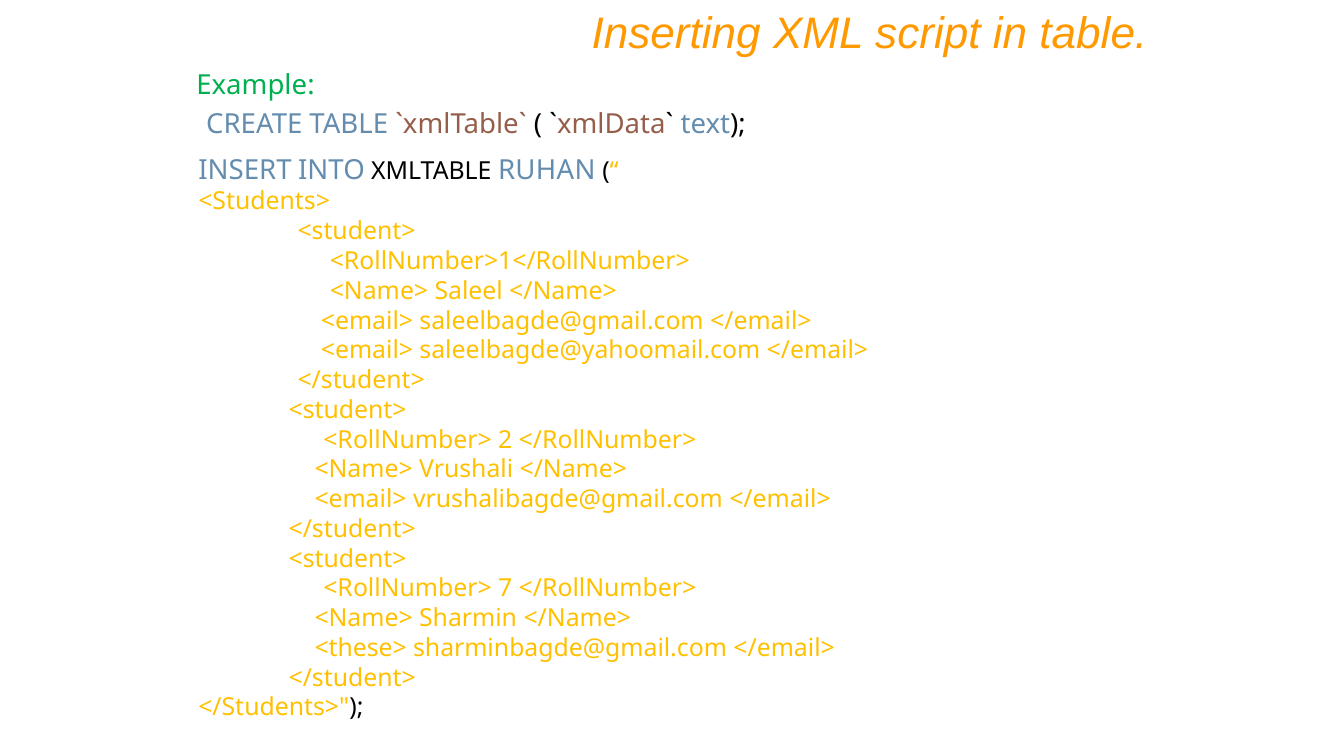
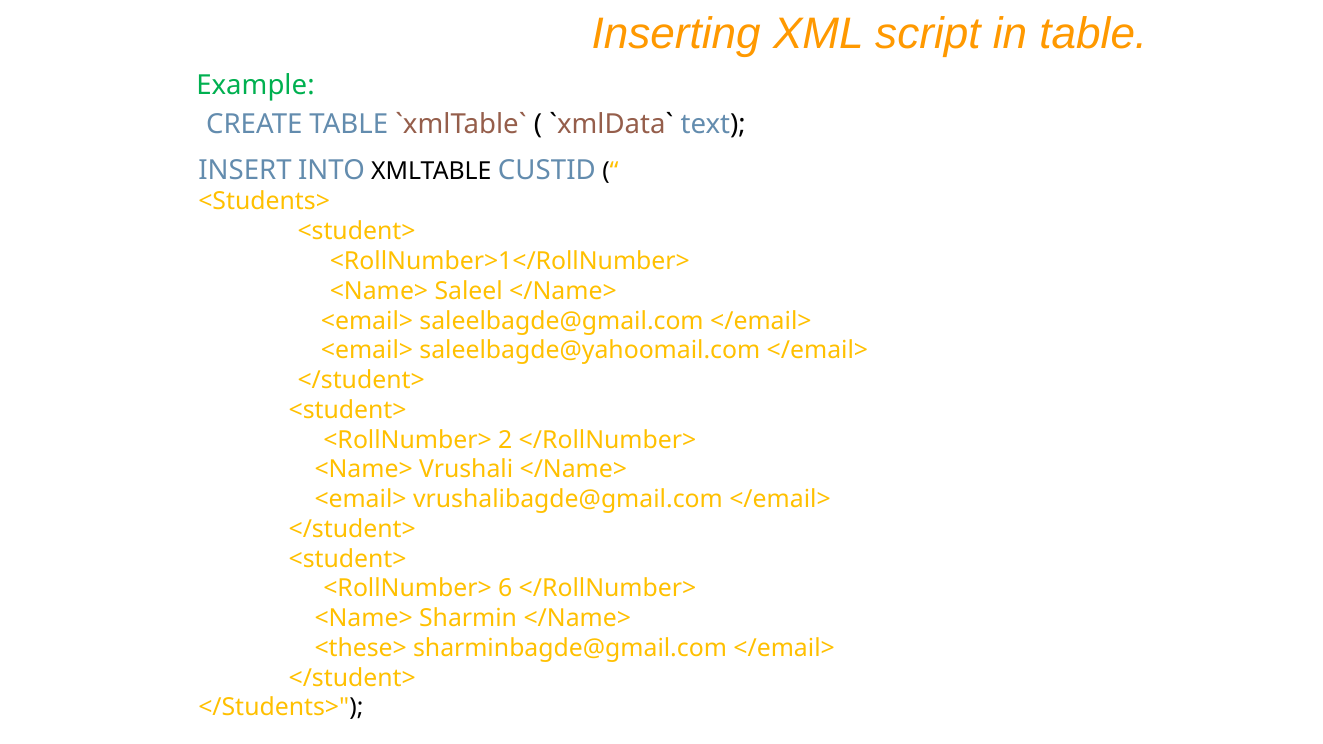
RUHAN: RUHAN -> CUSTID
7: 7 -> 6
